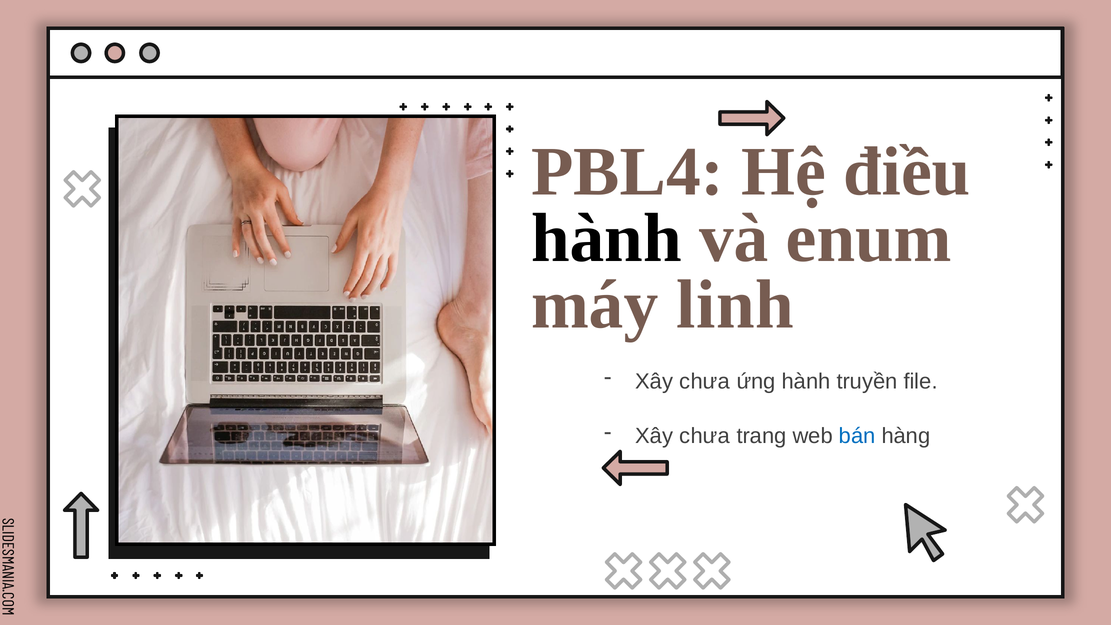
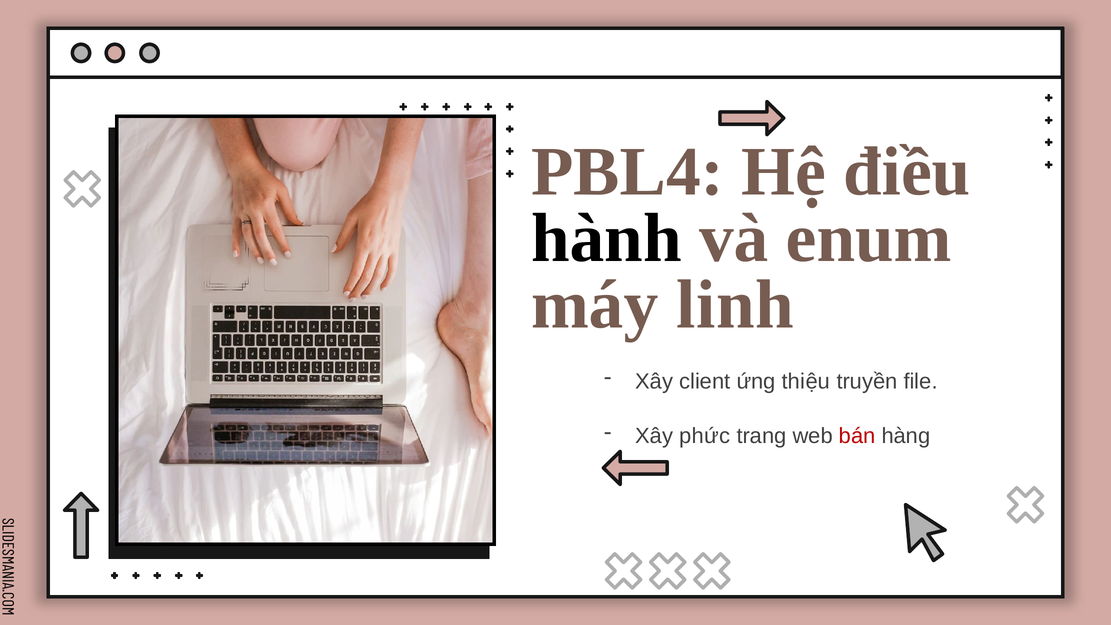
chưa at (705, 381): chưa -> client
ứng hành: hành -> thiệu
chưa at (705, 436): chưa -> phức
bán colour: blue -> red
